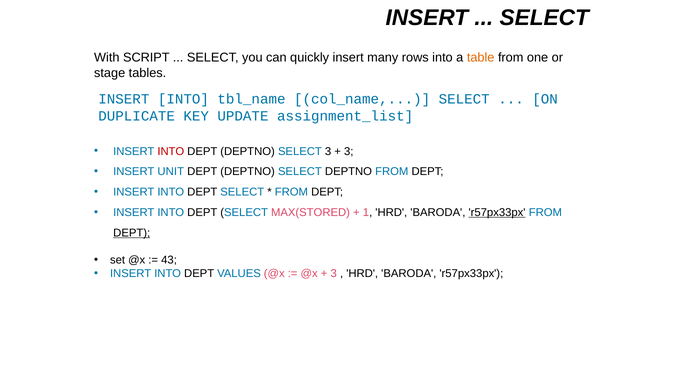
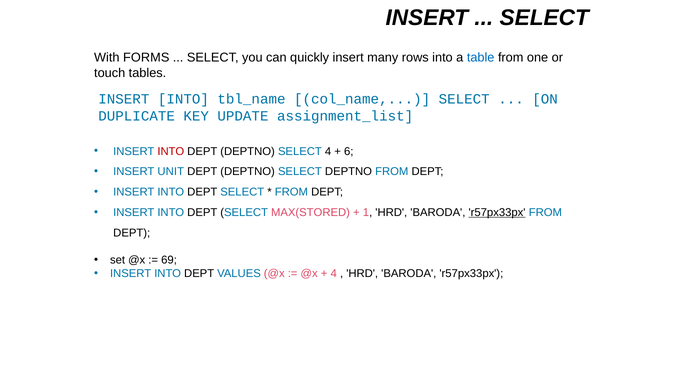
SCRIPT: SCRIPT -> FORMS
table colour: orange -> blue
stage: stage -> touch
SELECT 3: 3 -> 4
3 at (349, 151): 3 -> 6
DEPT at (132, 233) underline: present -> none
43: 43 -> 69
3 at (334, 274): 3 -> 4
